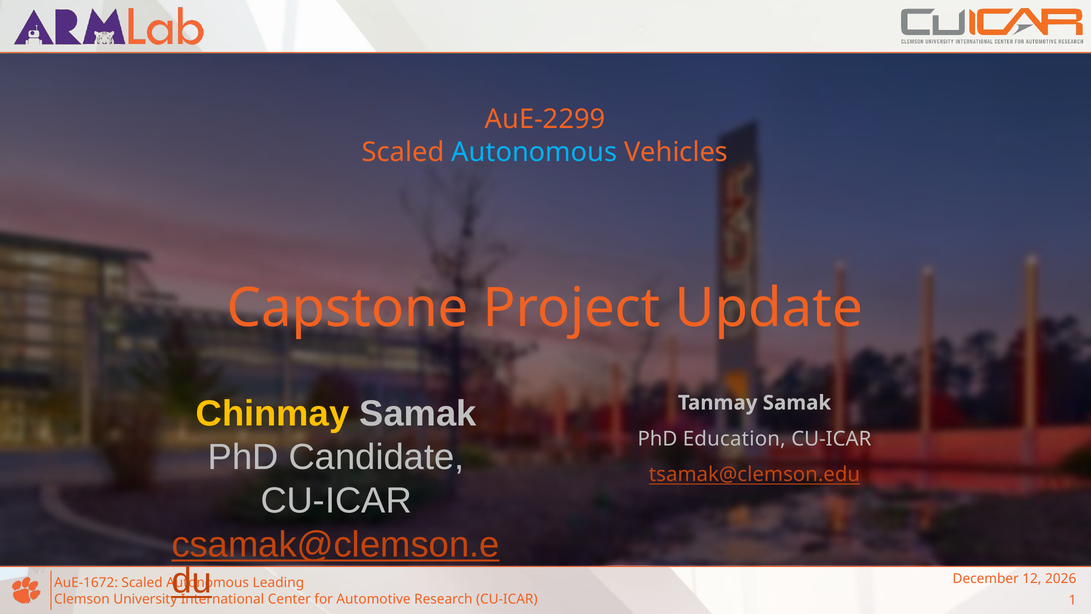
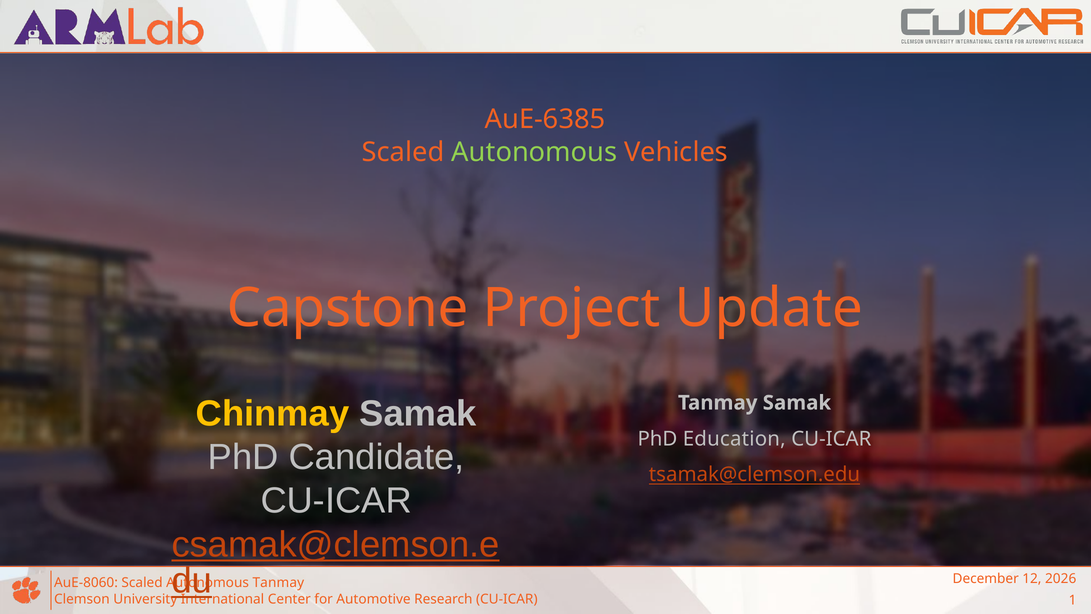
AuE-2299: AuE-2299 -> AuE-6385
Autonomous at (534, 152) colour: light blue -> light green
AuE-1672: AuE-1672 -> AuE-8060
Leading at (278, 582): Leading -> Tanmay
